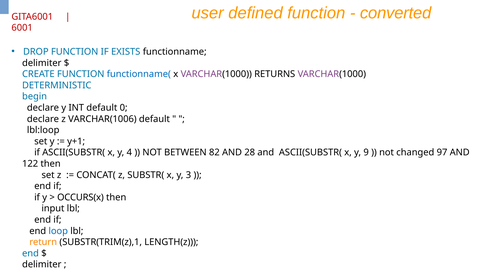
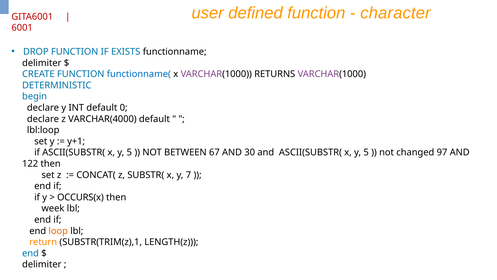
converted: converted -> character
VARCHAR(1006: VARCHAR(1006 -> VARCHAR(4000
4 at (129, 152): 4 -> 5
82: 82 -> 67
28: 28 -> 30
9 at (366, 152): 9 -> 5
3: 3 -> 7
input: input -> week
loop colour: blue -> orange
